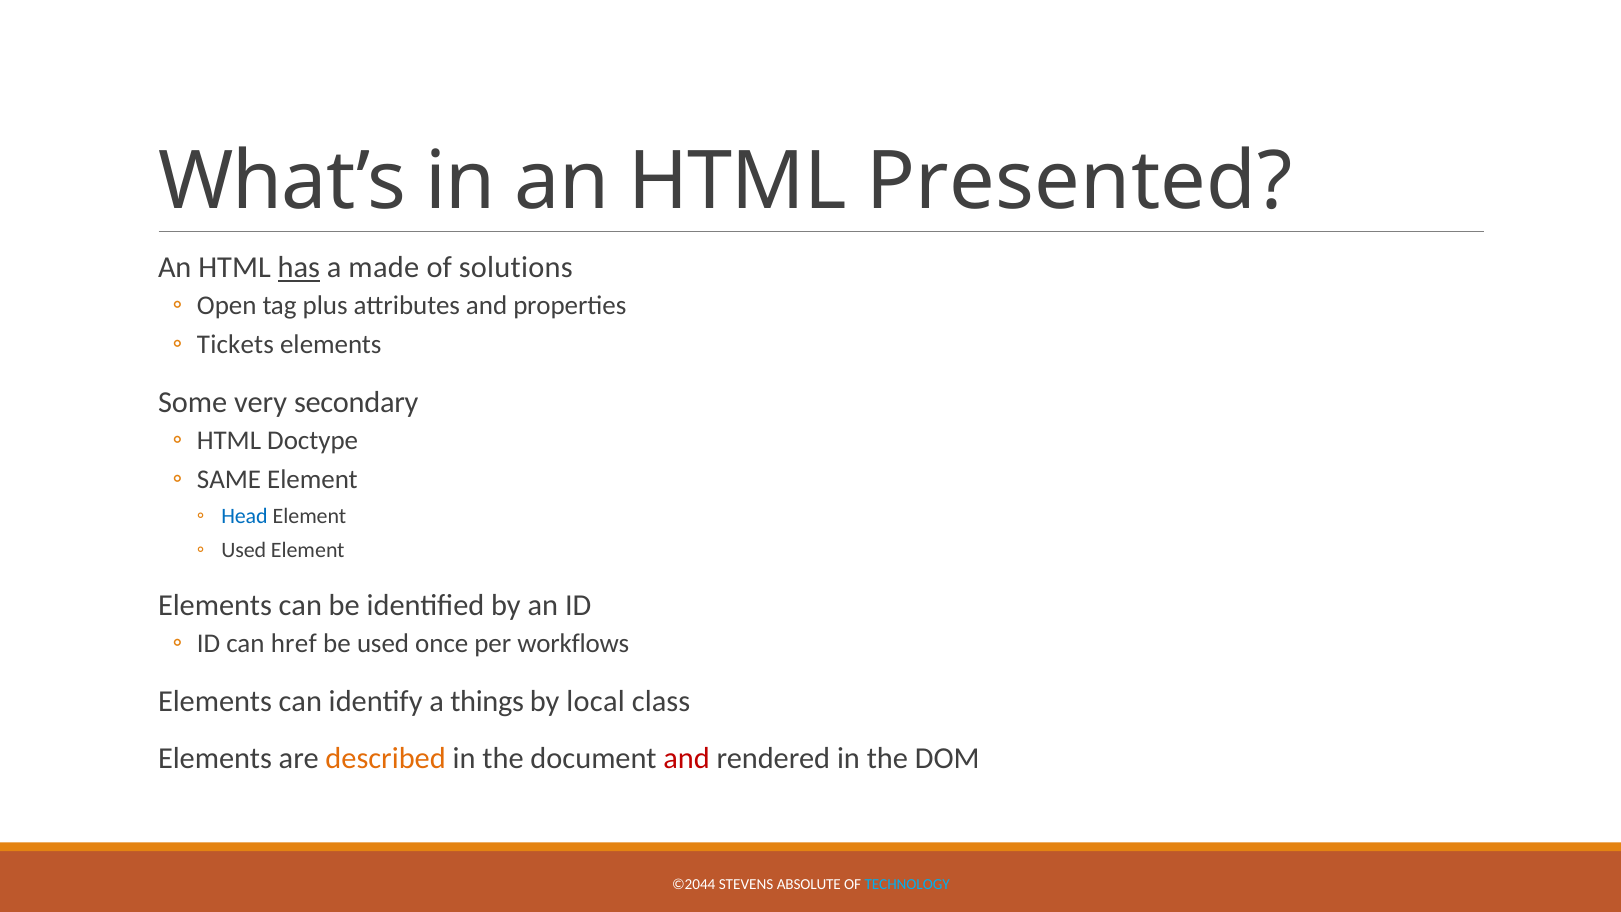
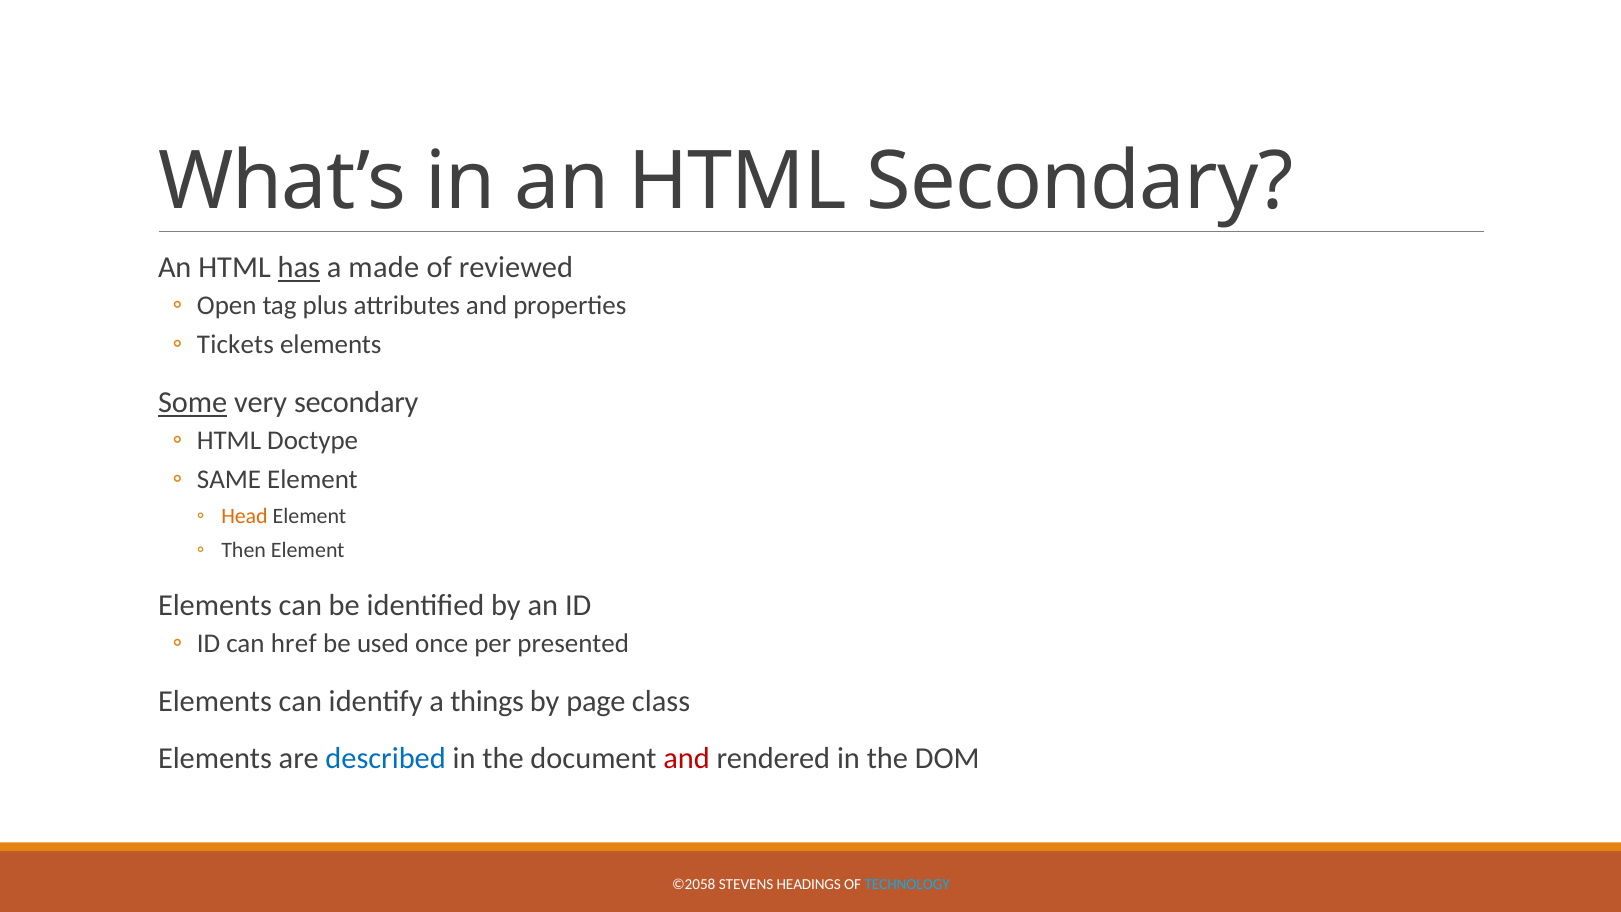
HTML Presented: Presented -> Secondary
solutions: solutions -> reviewed
Some underline: none -> present
Head colour: blue -> orange
Used at (244, 550): Used -> Then
workflows: workflows -> presented
local: local -> page
described colour: orange -> blue
©2044: ©2044 -> ©2058
ABSOLUTE: ABSOLUTE -> HEADINGS
